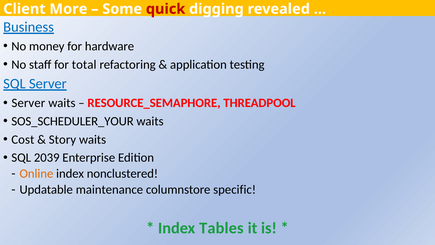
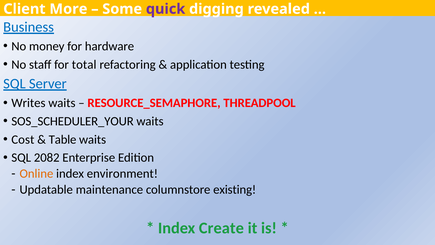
quick colour: red -> purple
Server at (28, 103): Server -> Writes
Story: Story -> Table
2039: 2039 -> 2082
nonclustered: nonclustered -> environment
specific: specific -> existing
Tables: Tables -> Create
